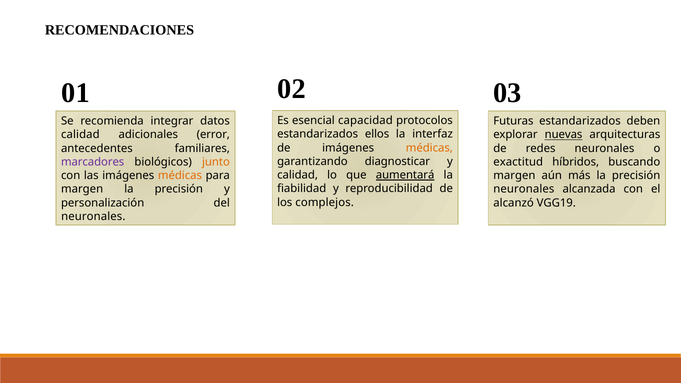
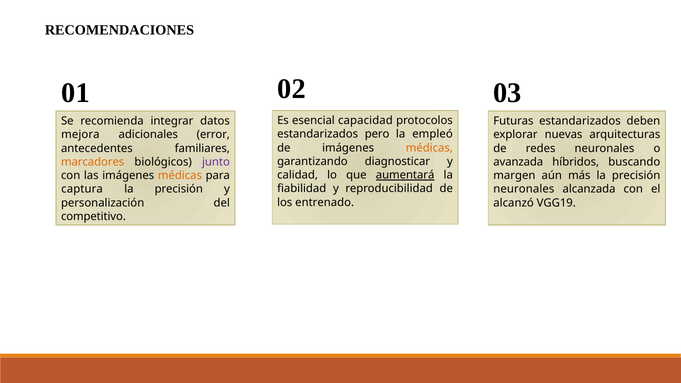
ellos: ellos -> pero
interfaz: interfaz -> empleó
calidad at (80, 135): calidad -> mejora
nuevas underline: present -> none
marcadores colour: purple -> orange
junto colour: orange -> purple
exactitud: exactitud -> avanzada
margen at (82, 189): margen -> captura
complejos: complejos -> entrenado
neuronales at (93, 216): neuronales -> competitivo
